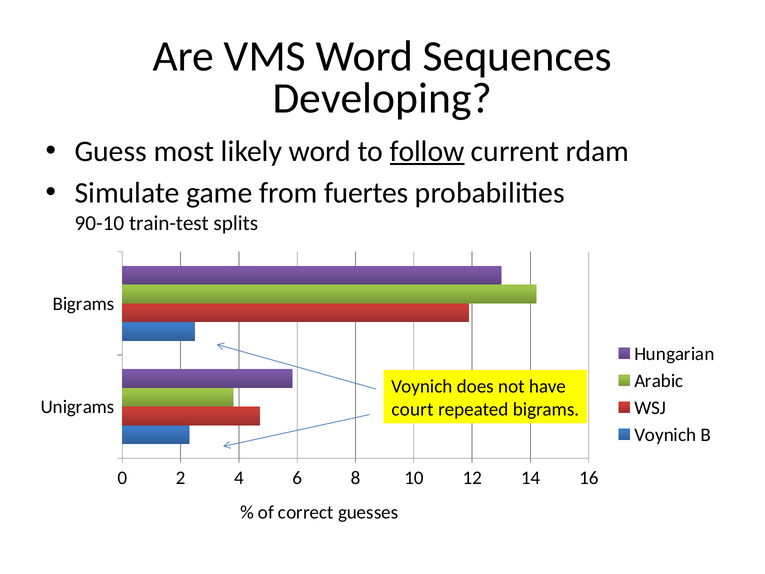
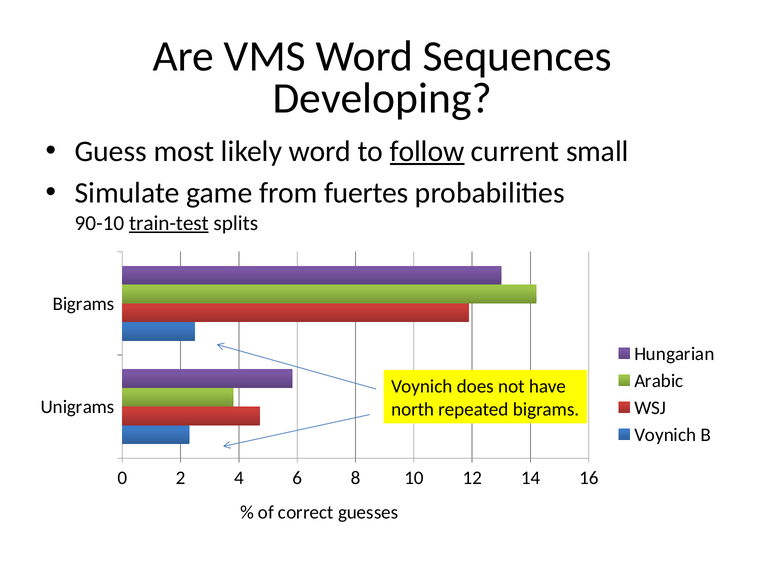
rdam: rdam -> small
train-test underline: none -> present
court: court -> north
